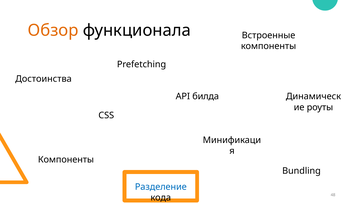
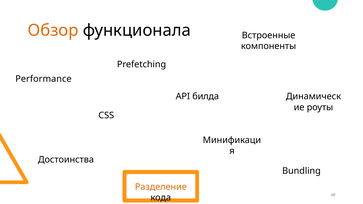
Достоинства: Достоинства -> Performance
Компоненты at (66, 160): Компоненты -> Достоинства
Разделение colour: blue -> orange
